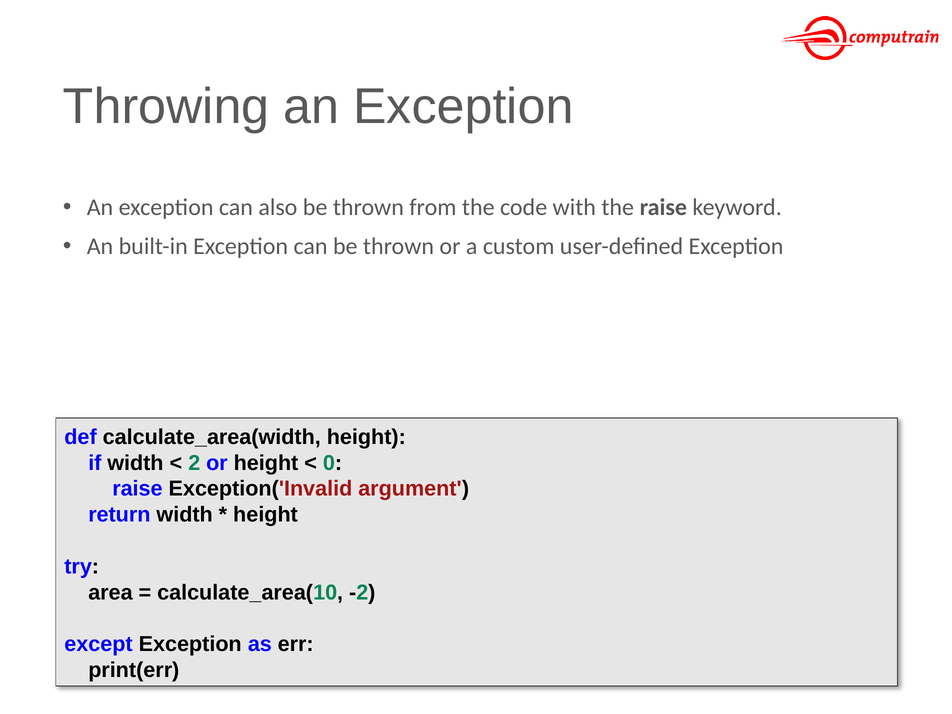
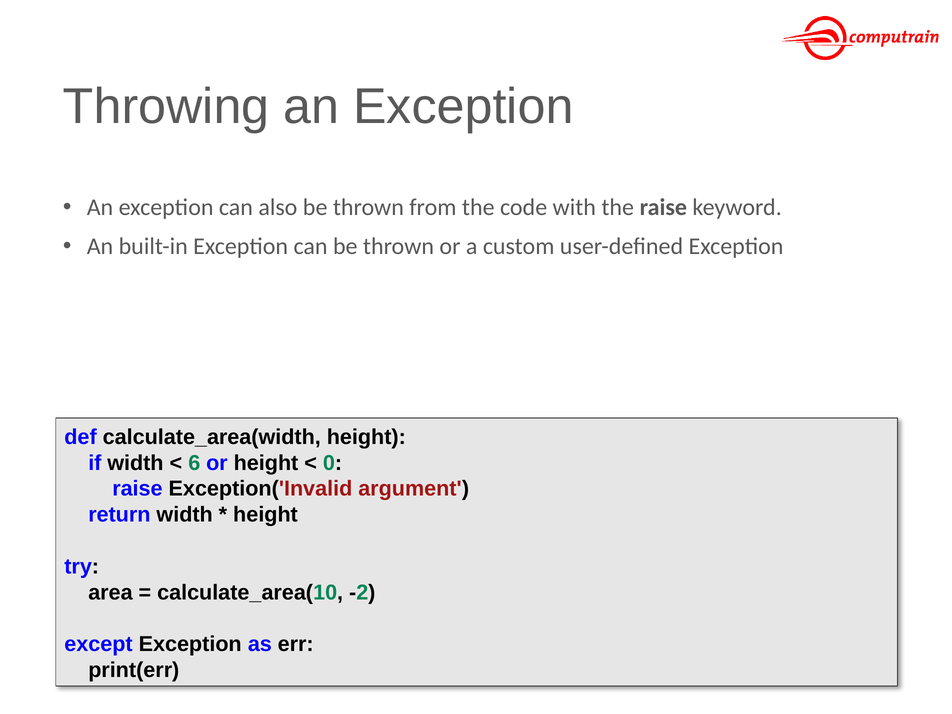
2: 2 -> 6
